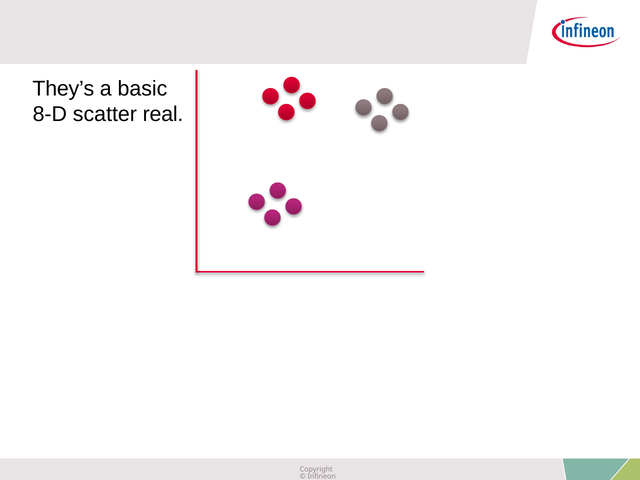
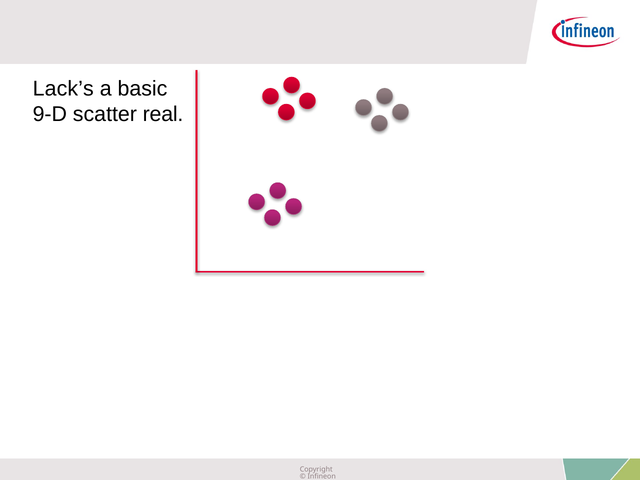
They’s: They’s -> Lack’s
8-D: 8-D -> 9-D
